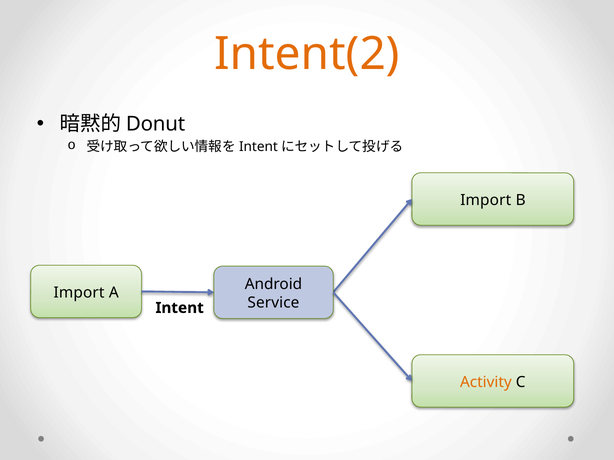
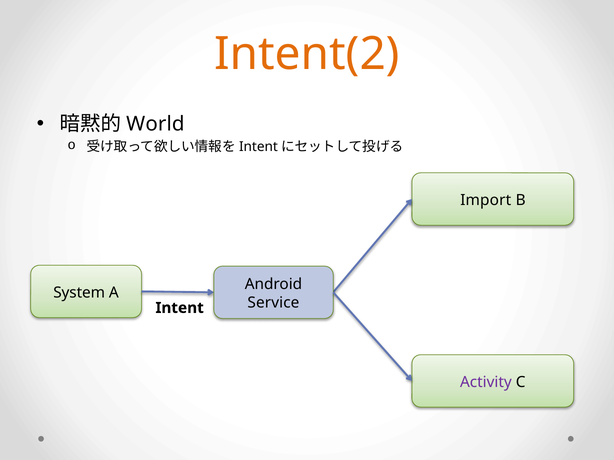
Donut: Donut -> World
Import at (79, 293): Import -> System
Activity colour: orange -> purple
